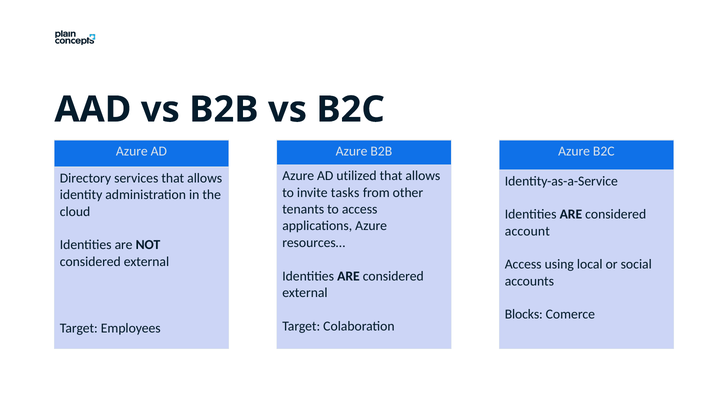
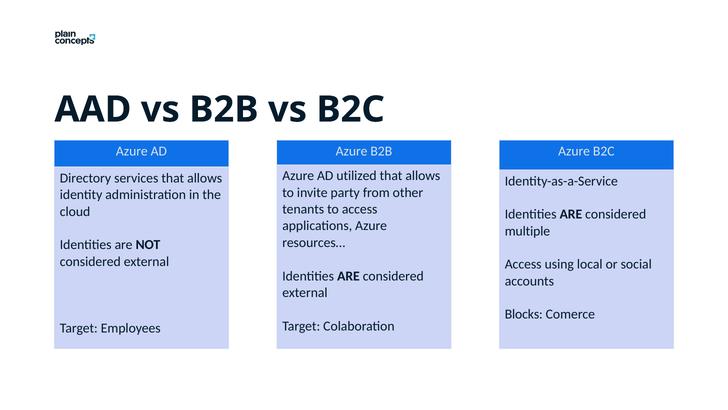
tasks: tasks -> party
account: account -> multiple
